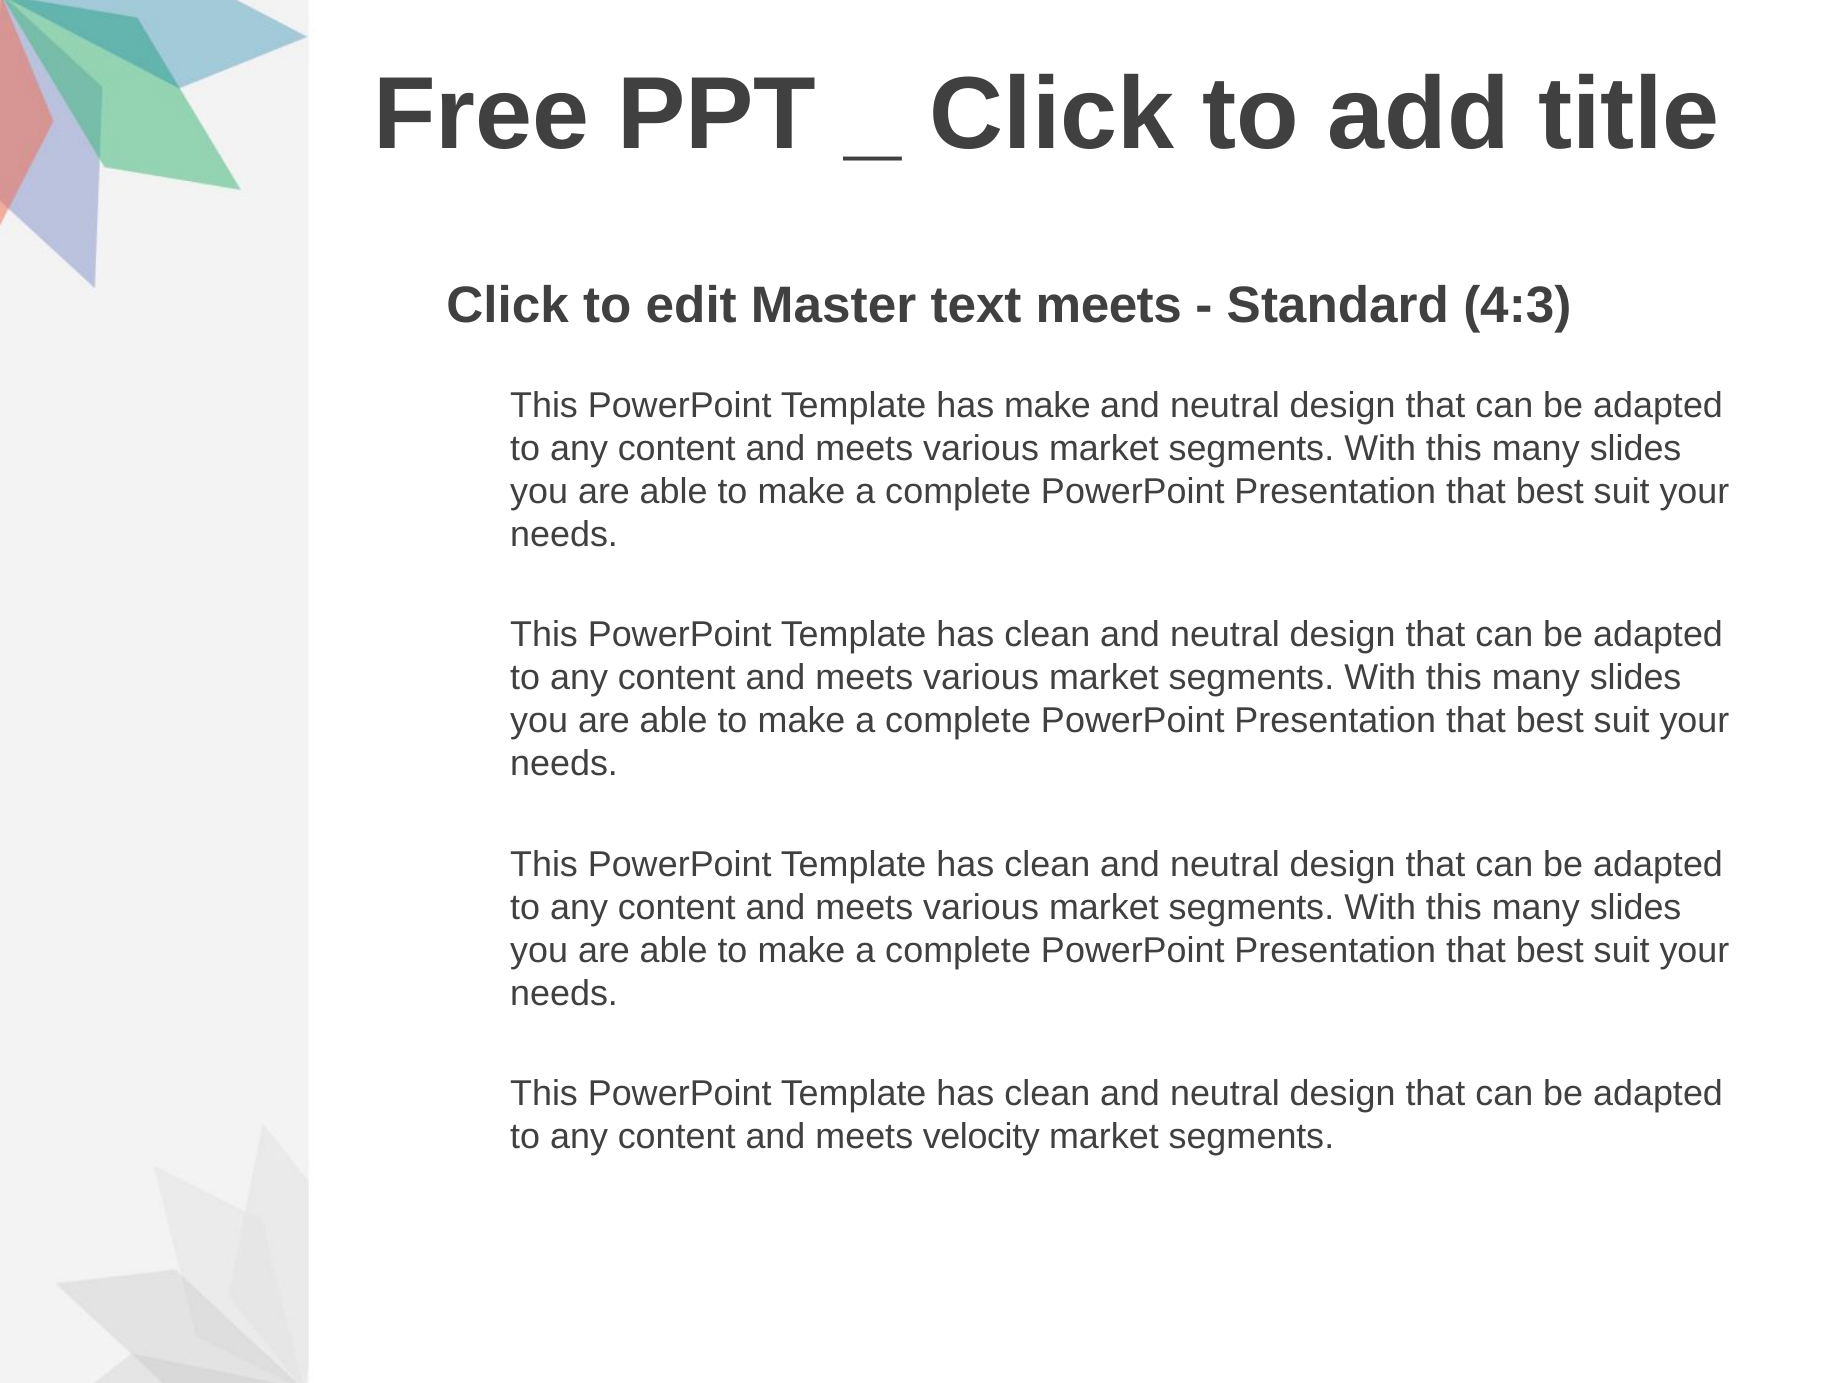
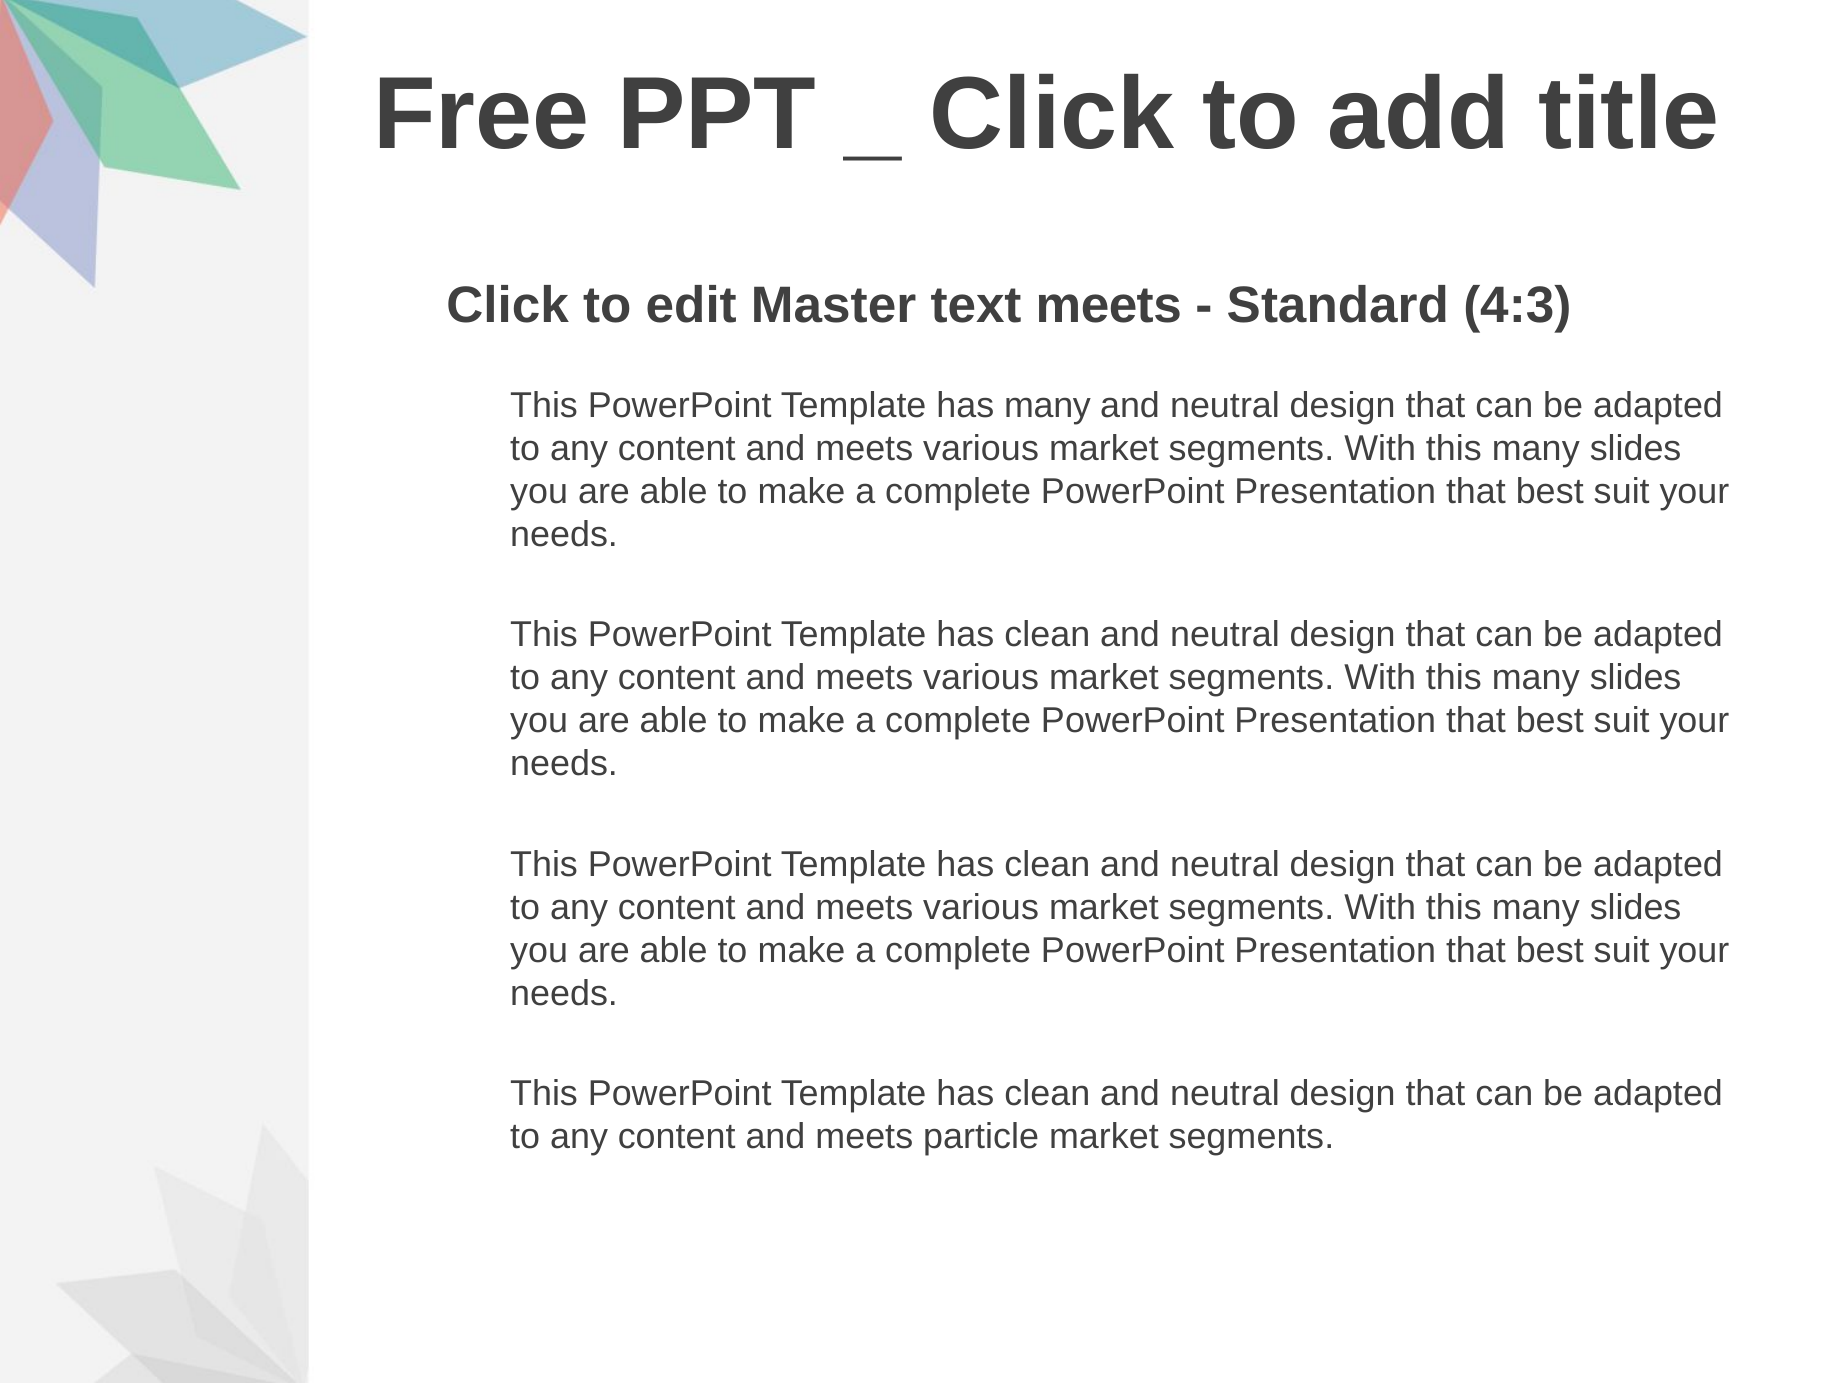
has make: make -> many
velocity: velocity -> particle
